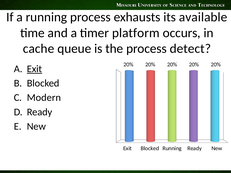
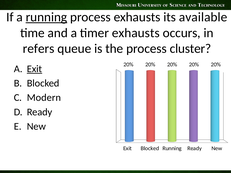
running at (46, 17) underline: none -> present
timer platform: platform -> exhausts
cache: cache -> refers
detect: detect -> cluster
